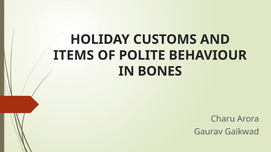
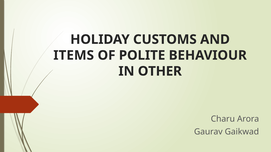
BONES: BONES -> OTHER
